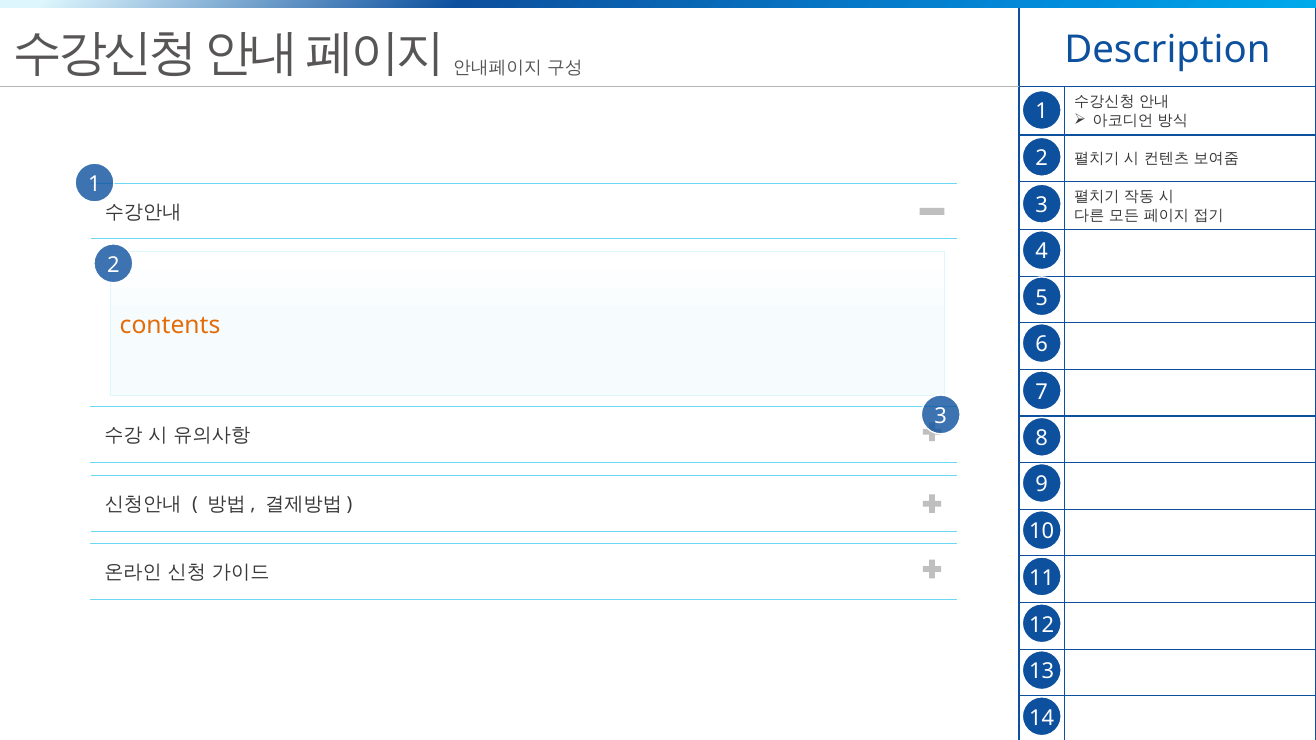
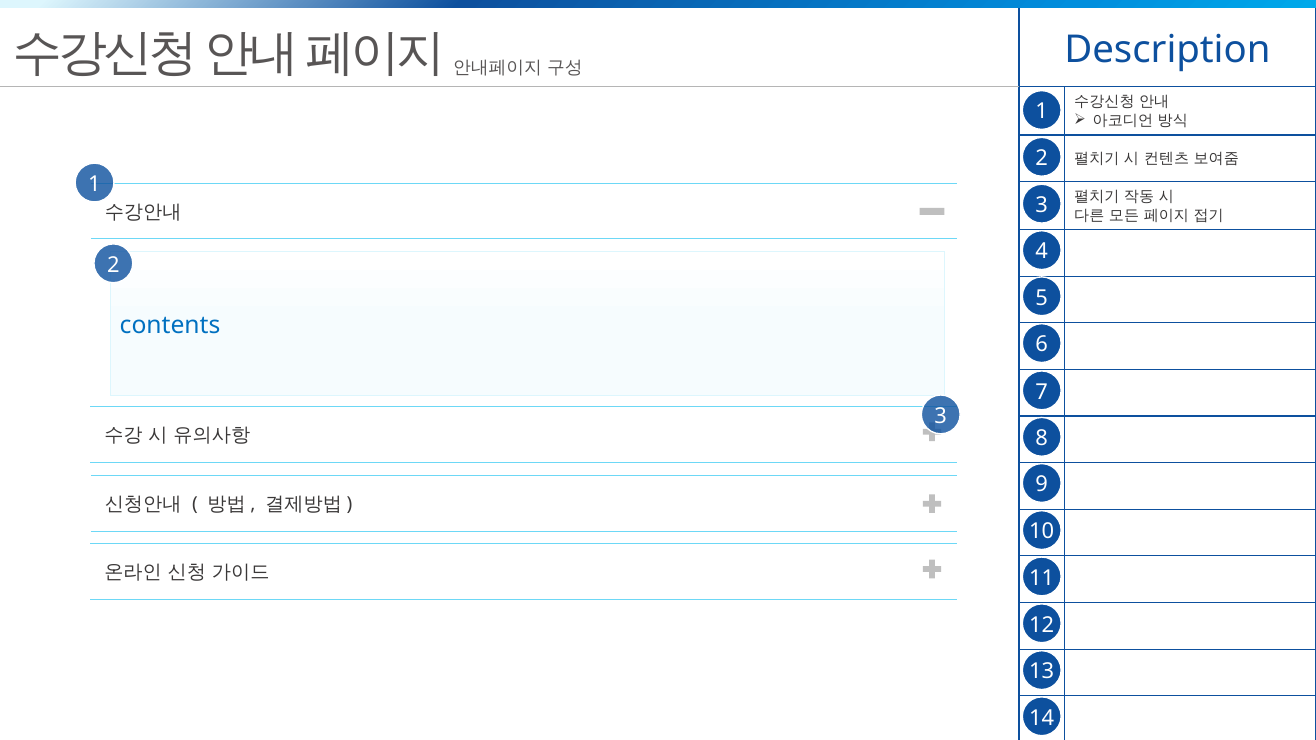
contents colour: orange -> blue
